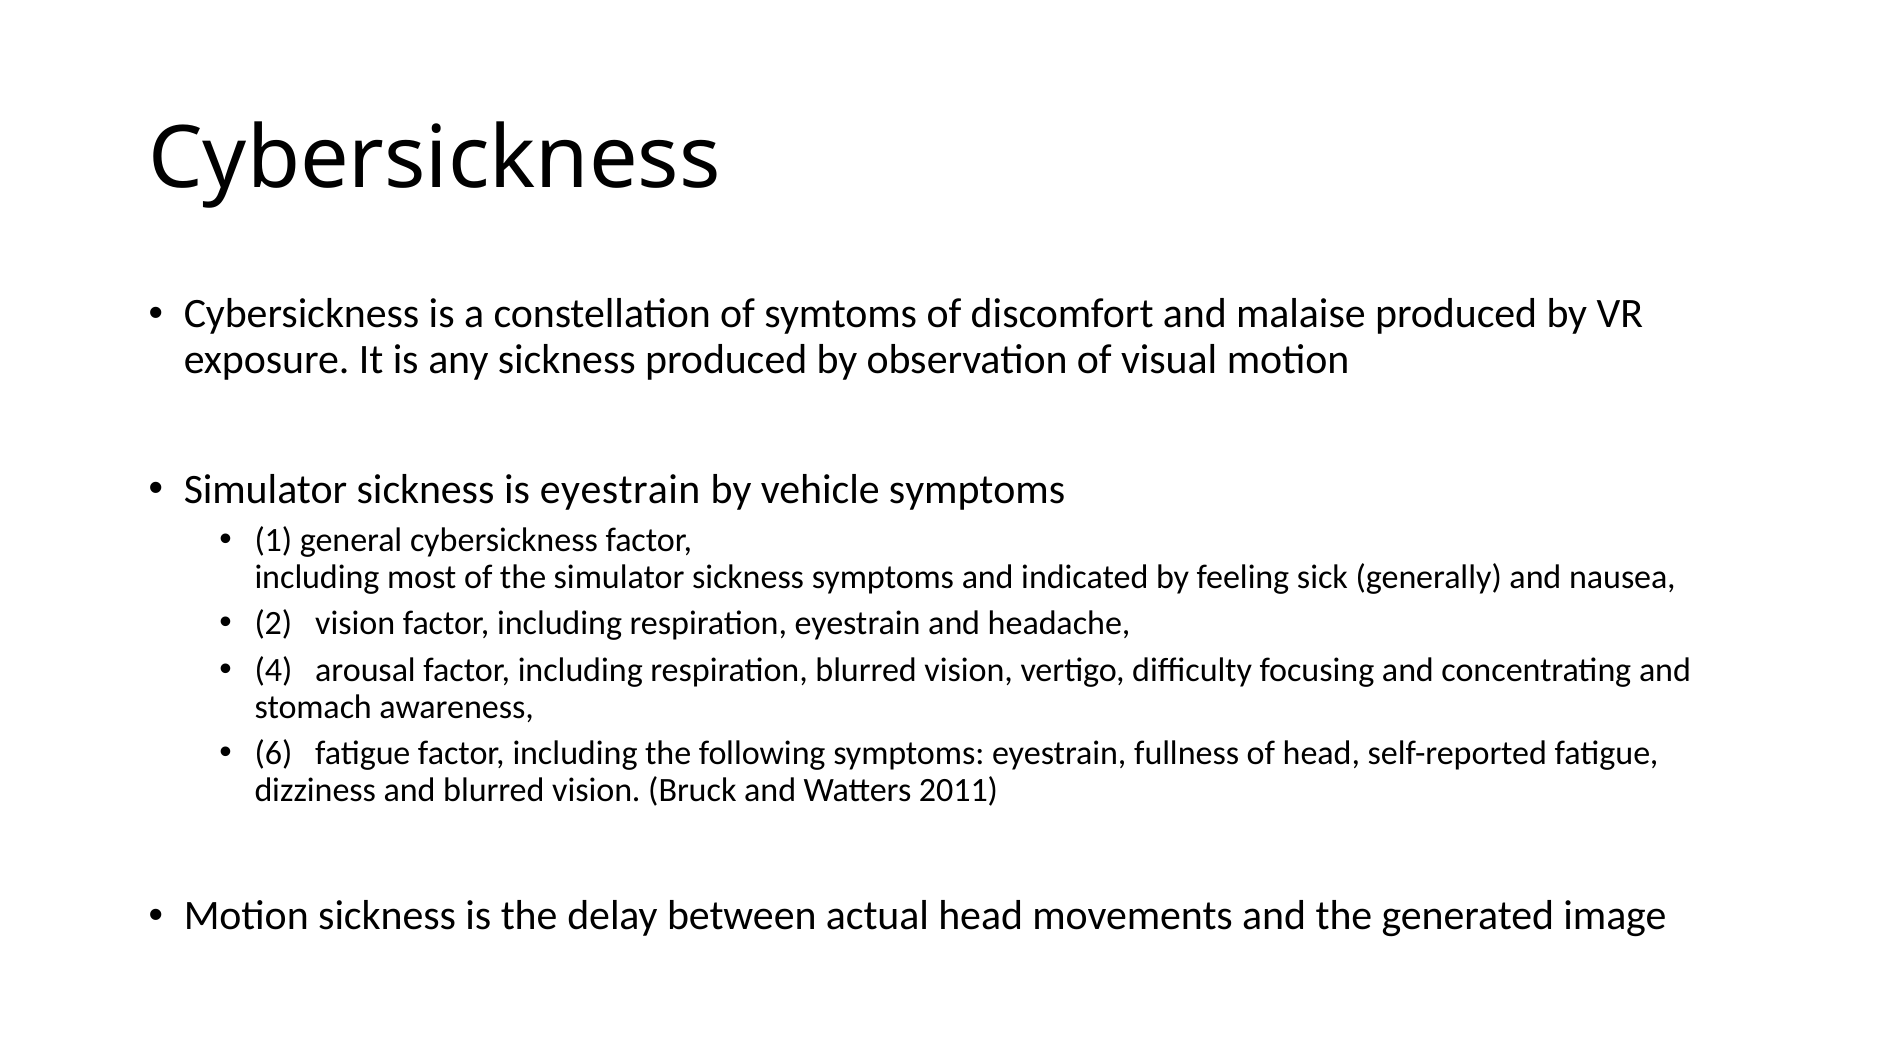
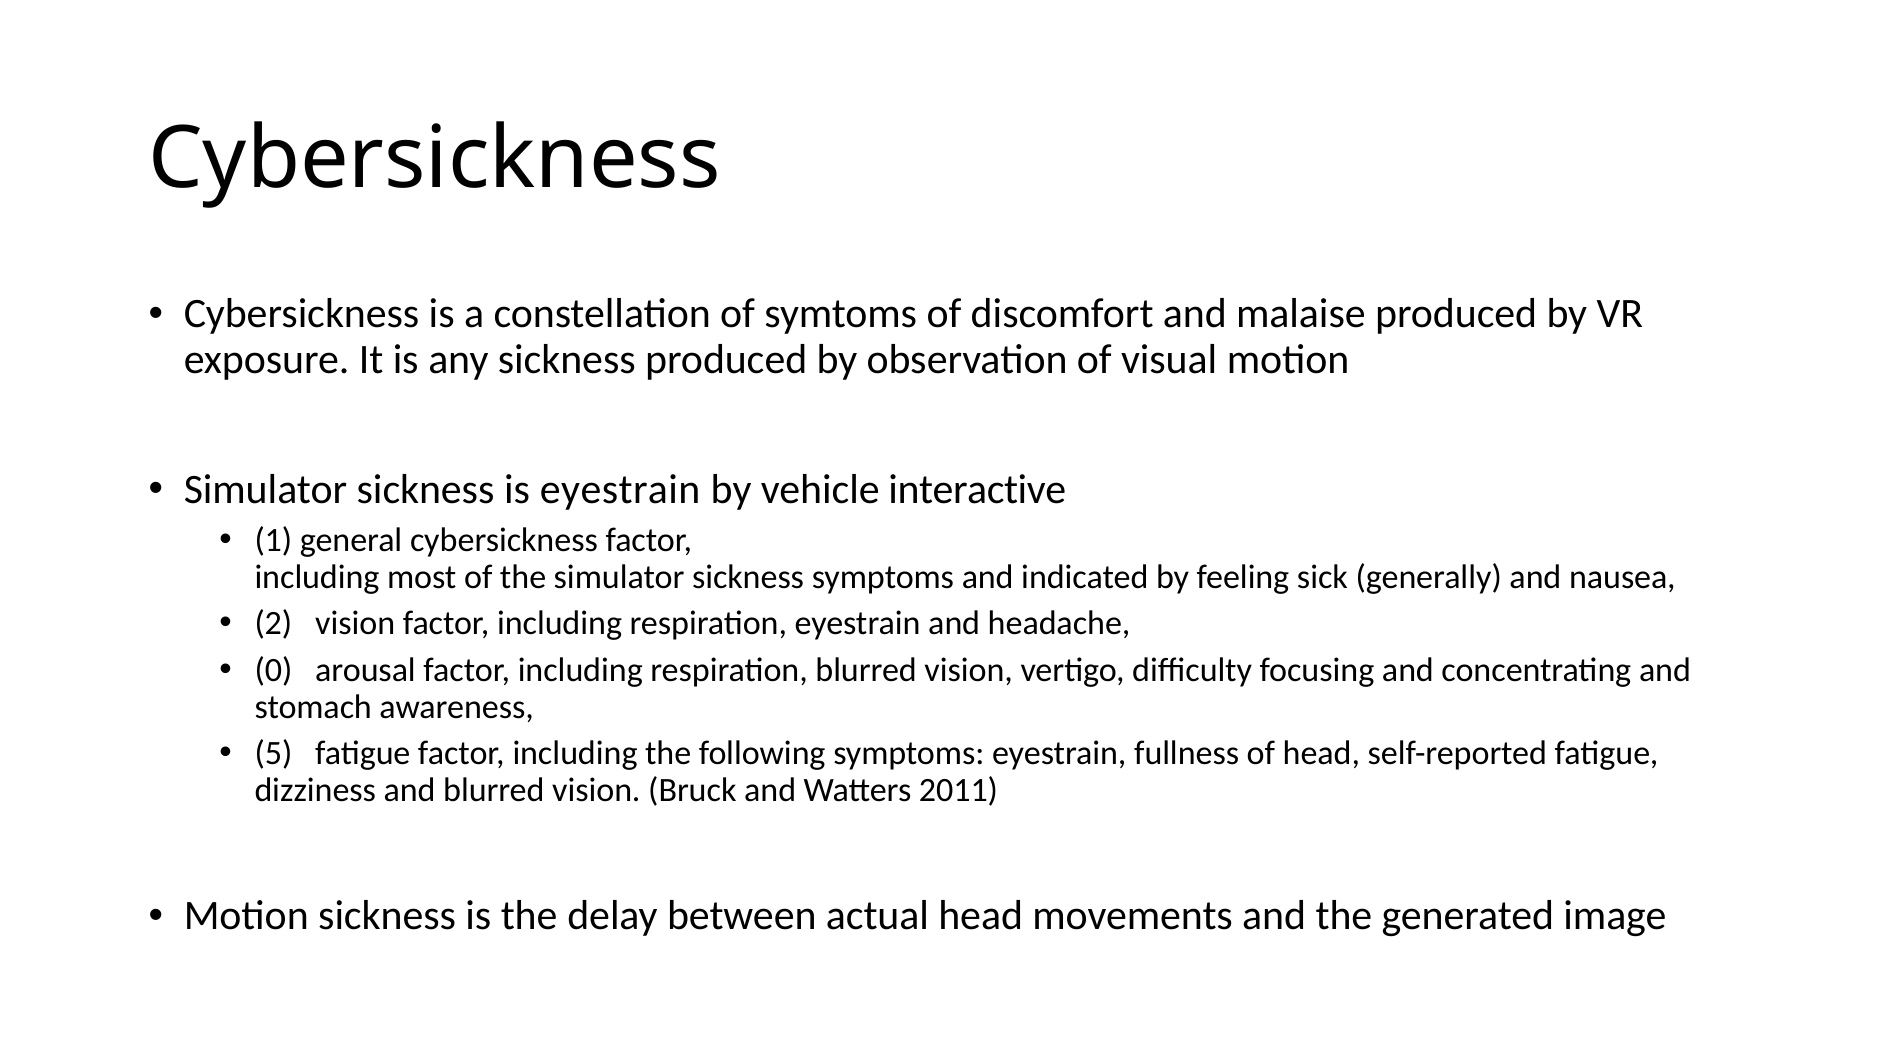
vehicle symptoms: symptoms -> interactive
4: 4 -> 0
6: 6 -> 5
